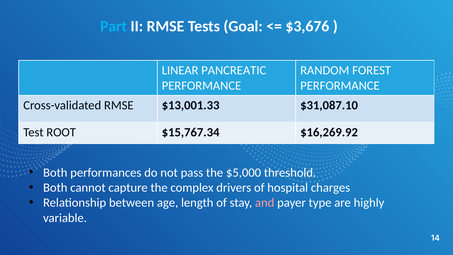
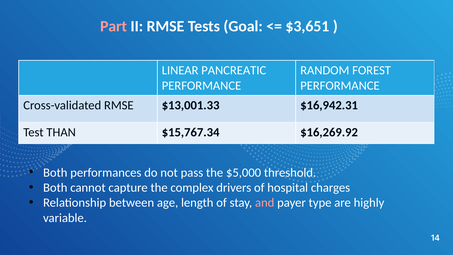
Part colour: light blue -> pink
$3,676: $3,676 -> $3,651
$31,087.10: $31,087.10 -> $16,942.31
ROOT: ROOT -> THAN
